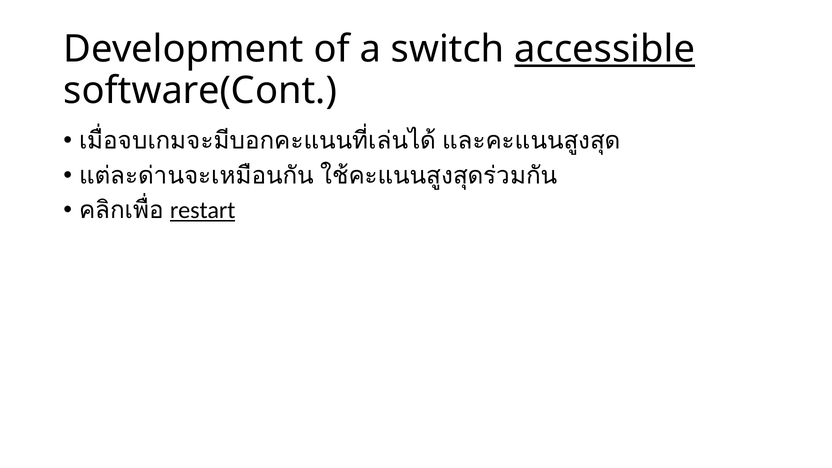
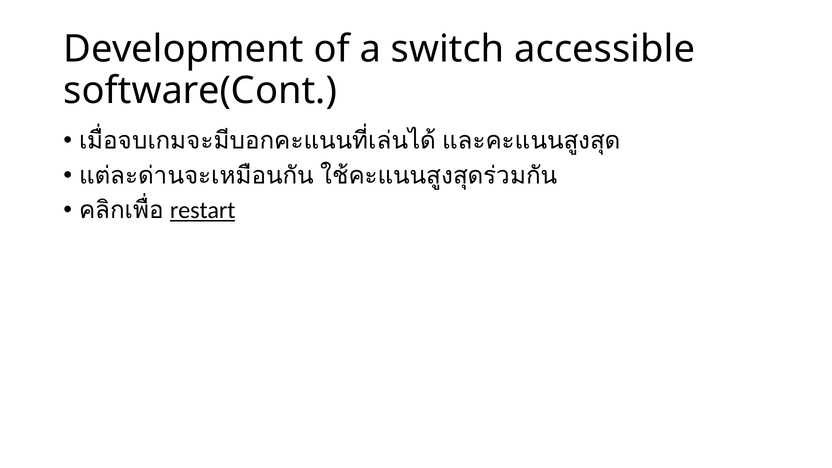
accessible underline: present -> none
